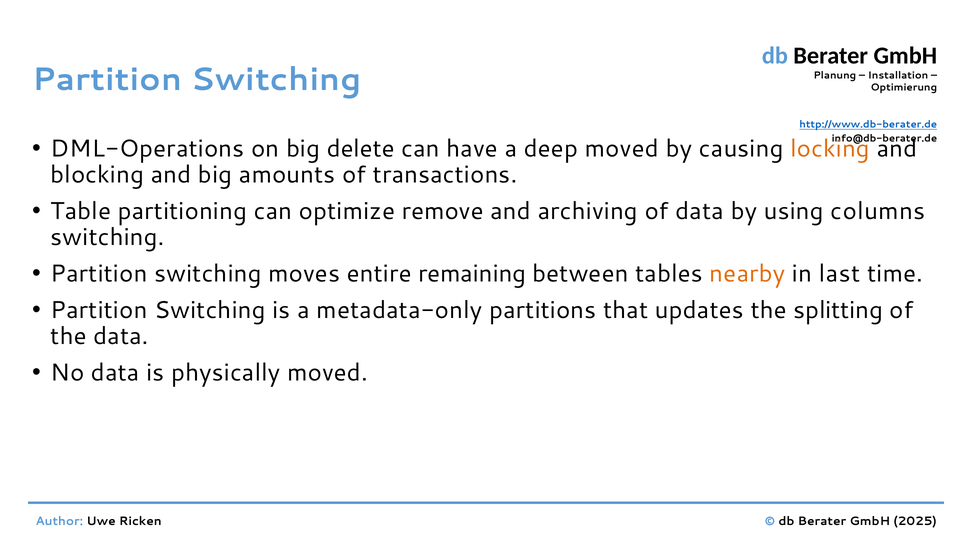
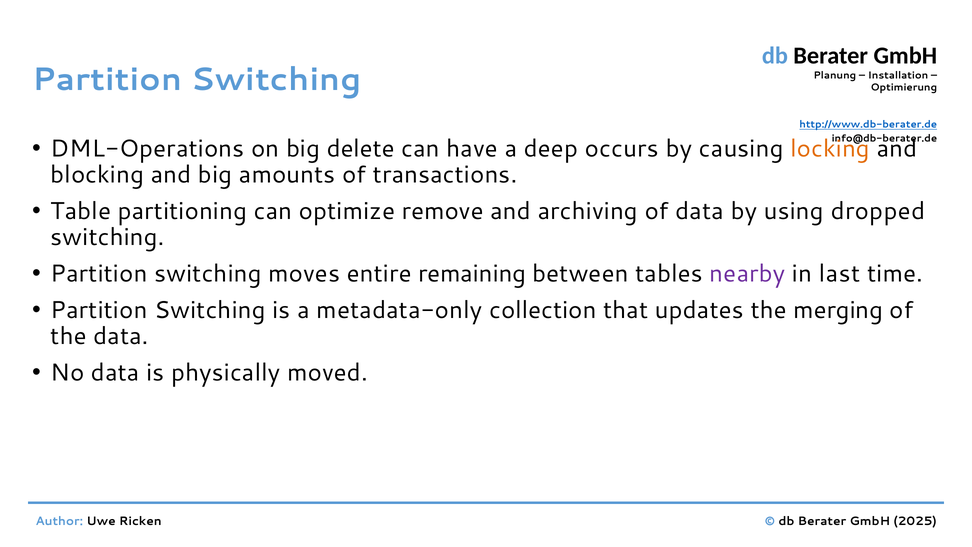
deep moved: moved -> occurs
columns: columns -> dropped
nearby colour: orange -> purple
partitions: partitions -> collection
splitting: splitting -> merging
